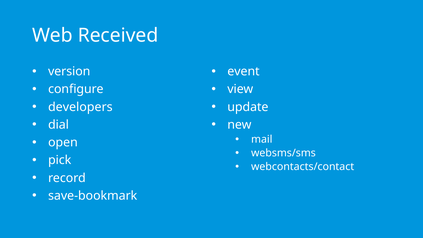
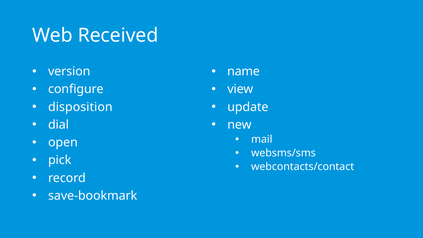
event: event -> name
developers: developers -> disposition
